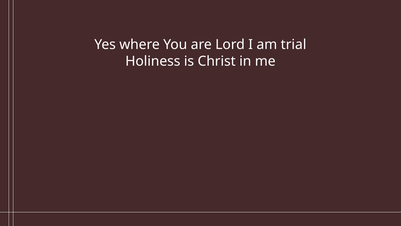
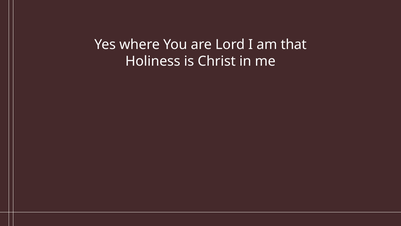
trial: trial -> that
